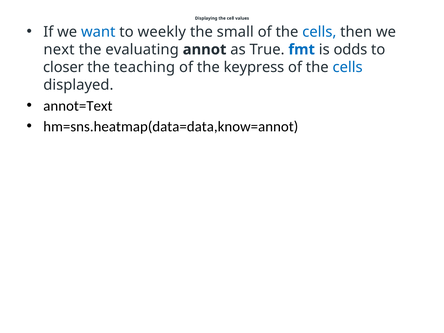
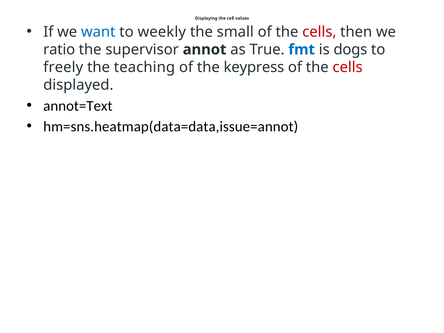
cells at (319, 32) colour: blue -> red
next: next -> ratio
evaluating: evaluating -> supervisor
odds: odds -> dogs
closer: closer -> freely
cells at (348, 67) colour: blue -> red
hm=sns.heatmap(data=data,know=annot: hm=sns.heatmap(data=data,know=annot -> hm=sns.heatmap(data=data,issue=annot
